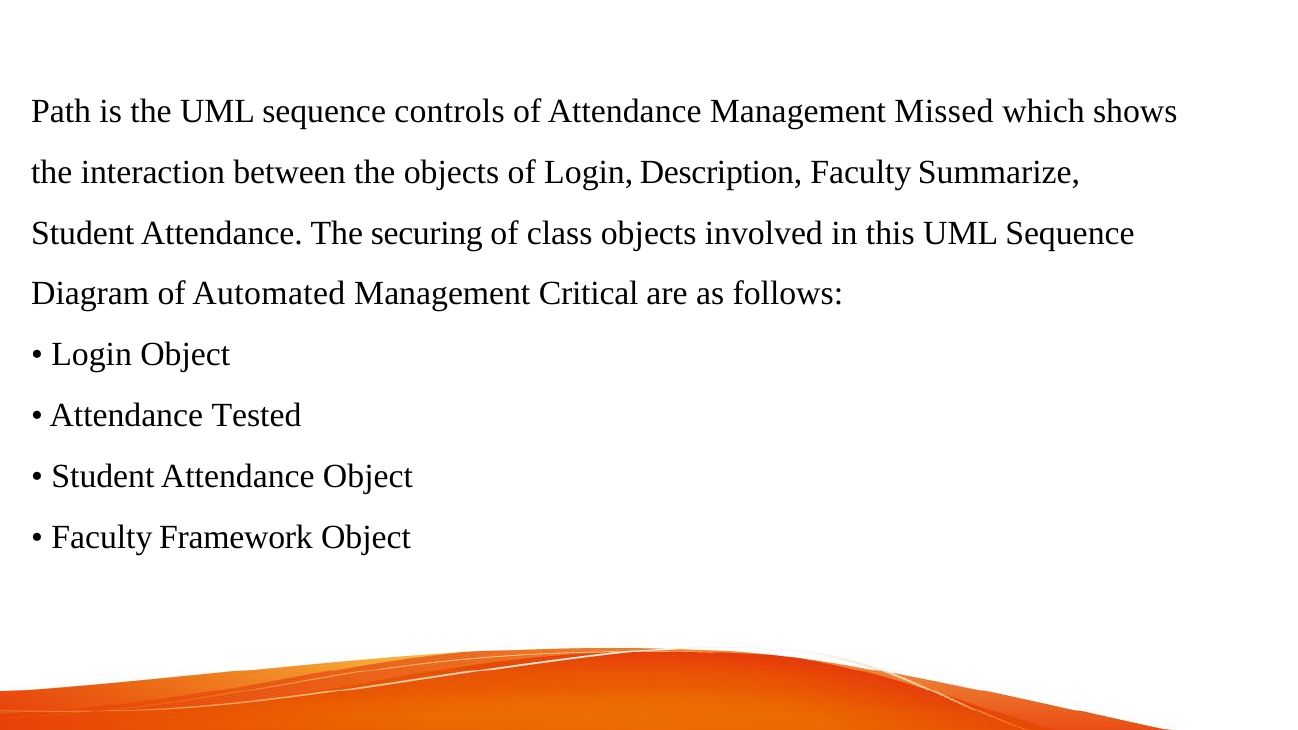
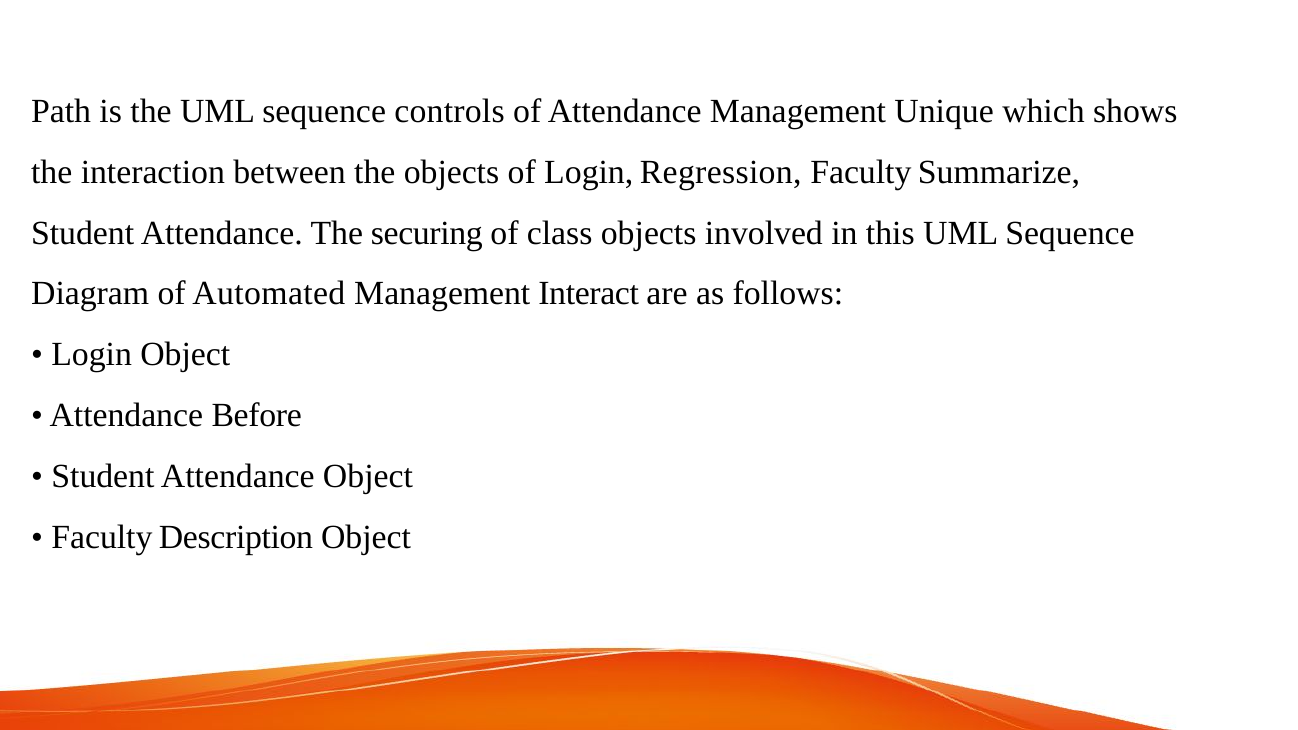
Missed: Missed -> Unique
Description: Description -> Regression
Critical: Critical -> Interact
Tested: Tested -> Before
Framework: Framework -> Description
